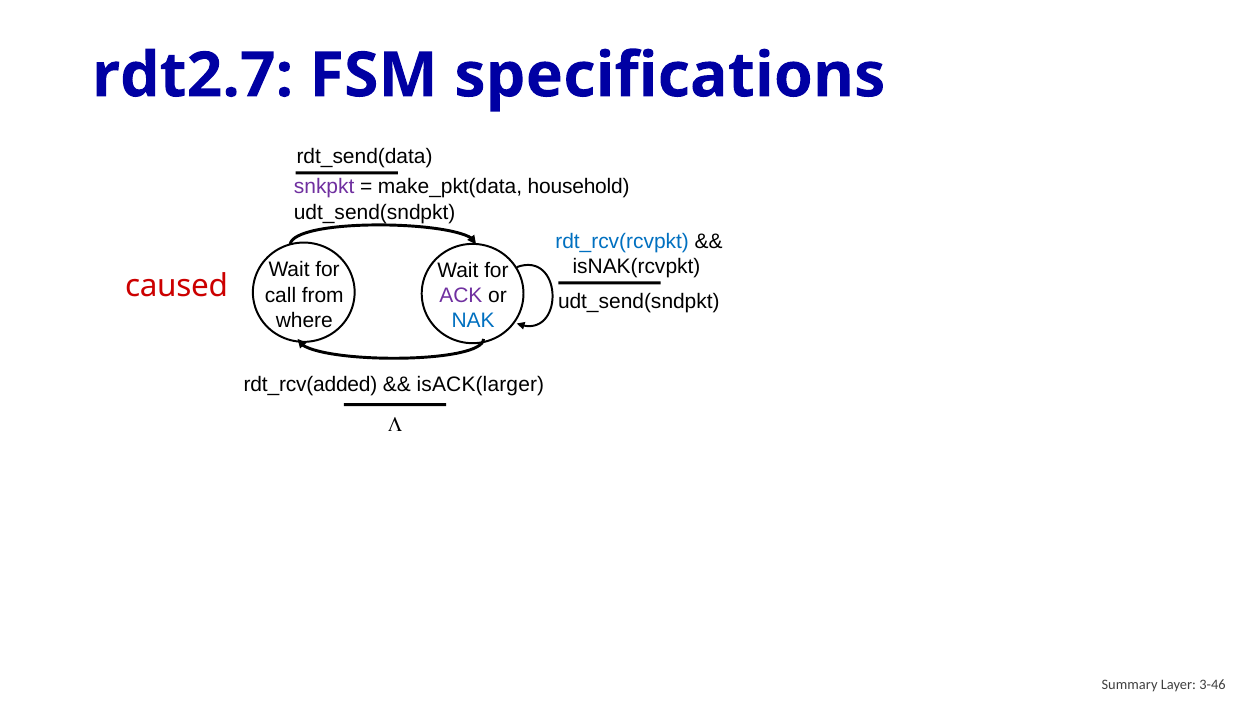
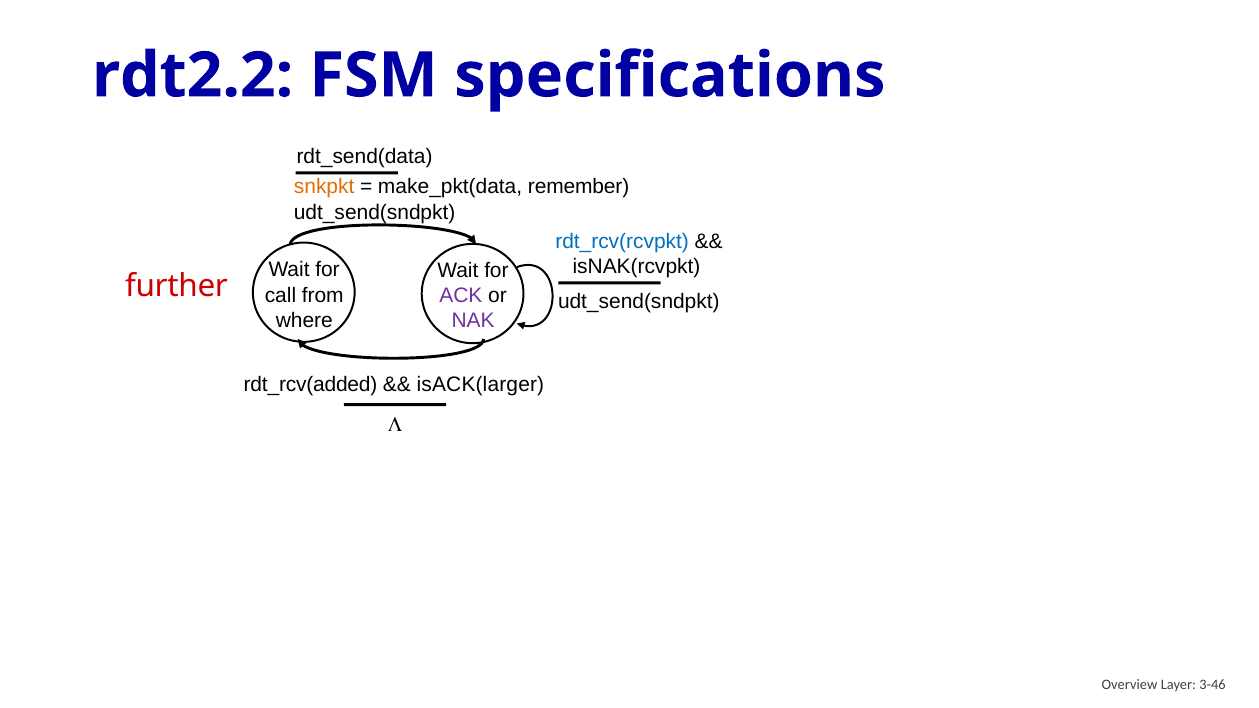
rdt2.7: rdt2.7 -> rdt2.2
snkpkt colour: purple -> orange
household: household -> remember
caused: caused -> further
NAK colour: blue -> purple
Summary: Summary -> Overview
